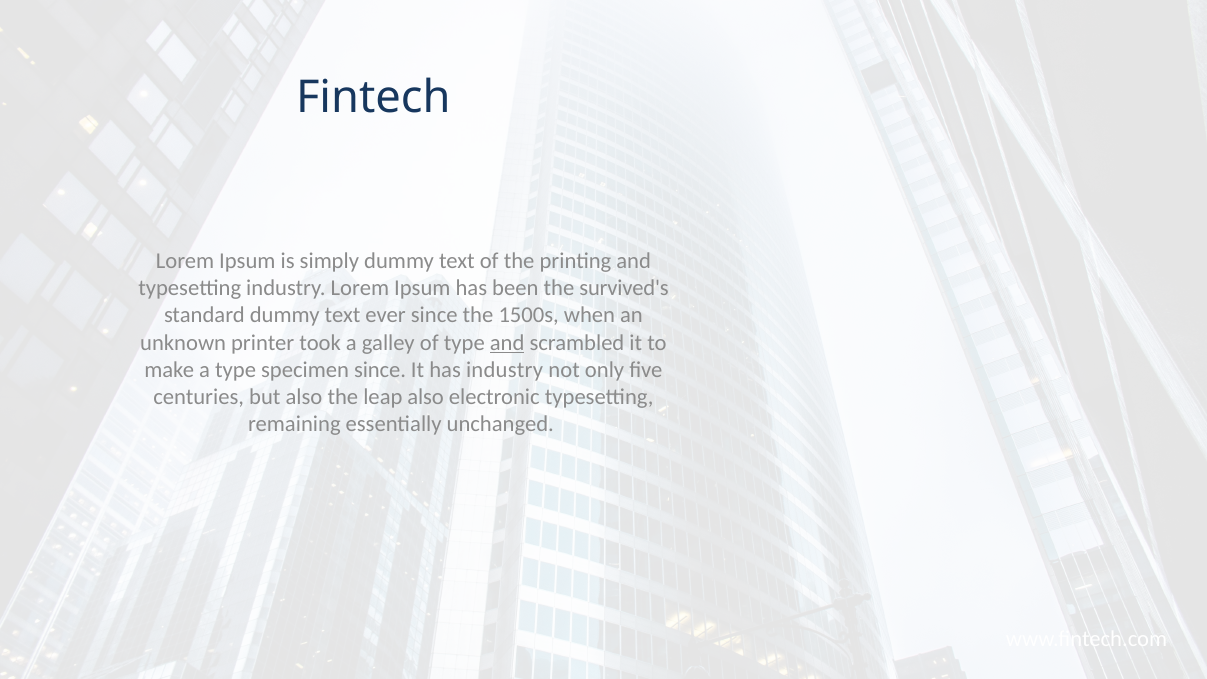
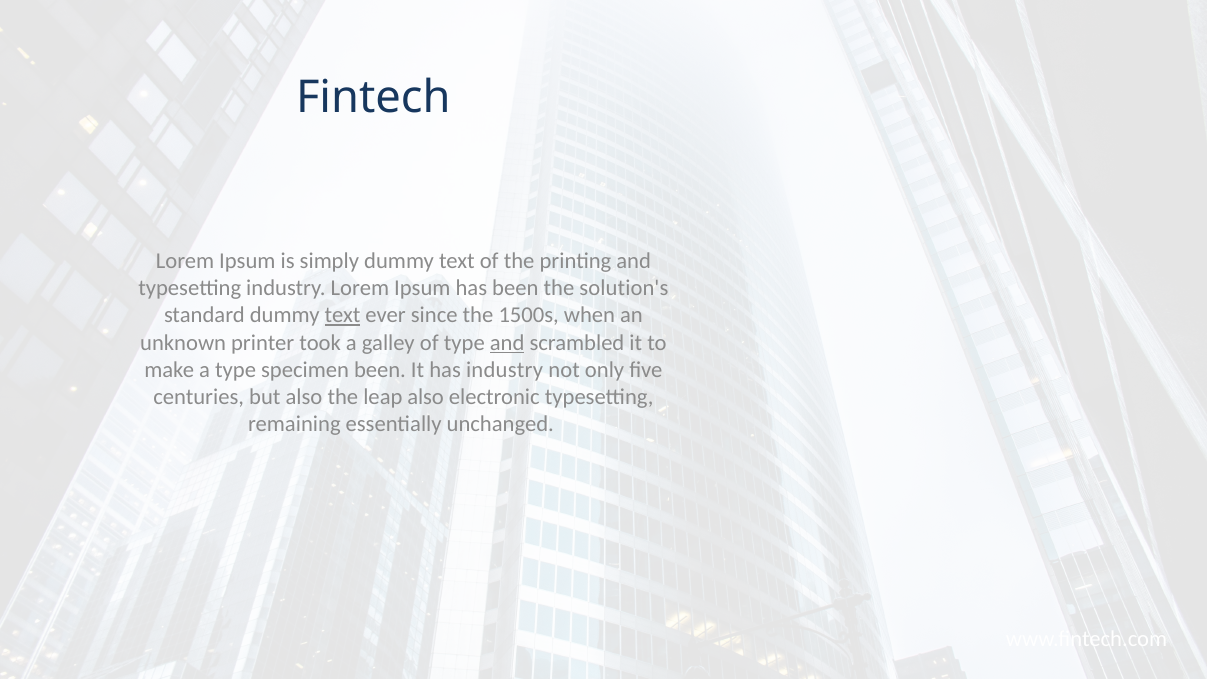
survived's: survived's -> solution's
text at (343, 315) underline: none -> present
specimen since: since -> been
